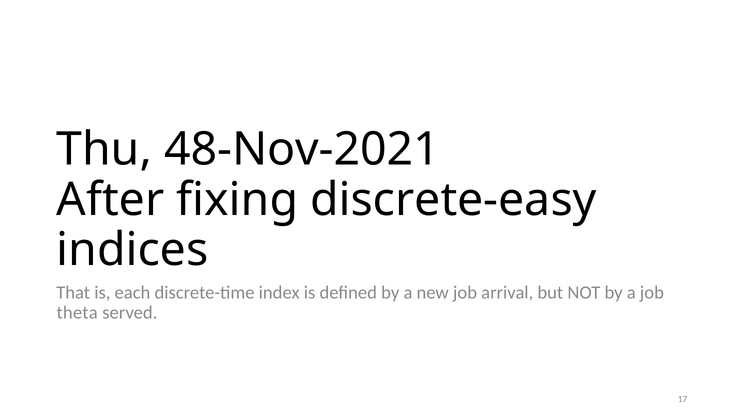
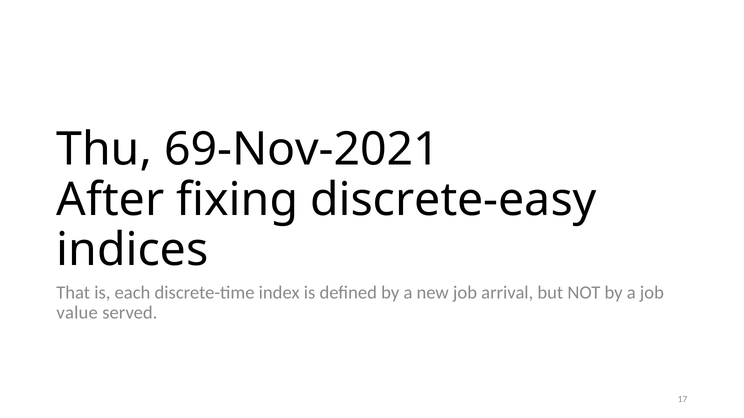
48-Nov-2021: 48-Nov-2021 -> 69-Nov-2021
theta: theta -> value
